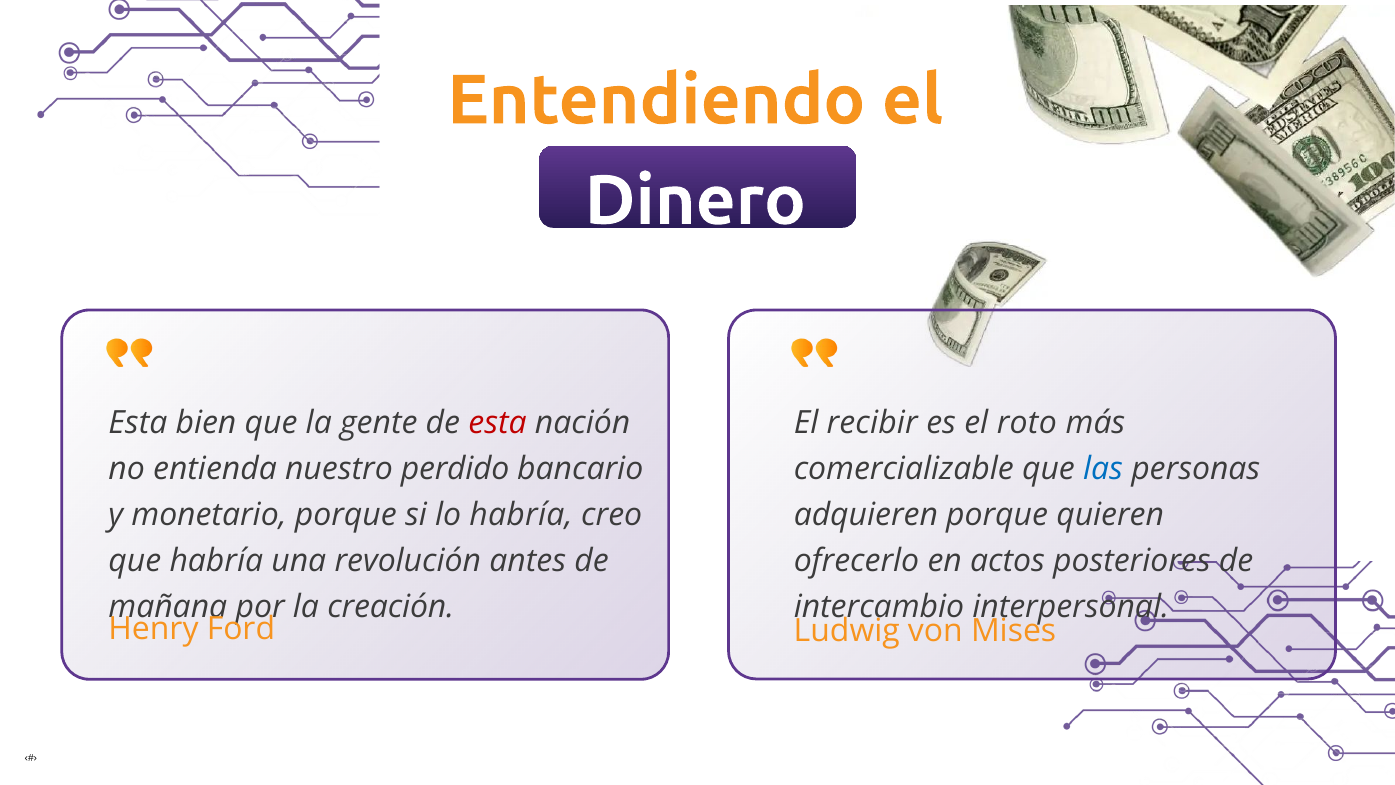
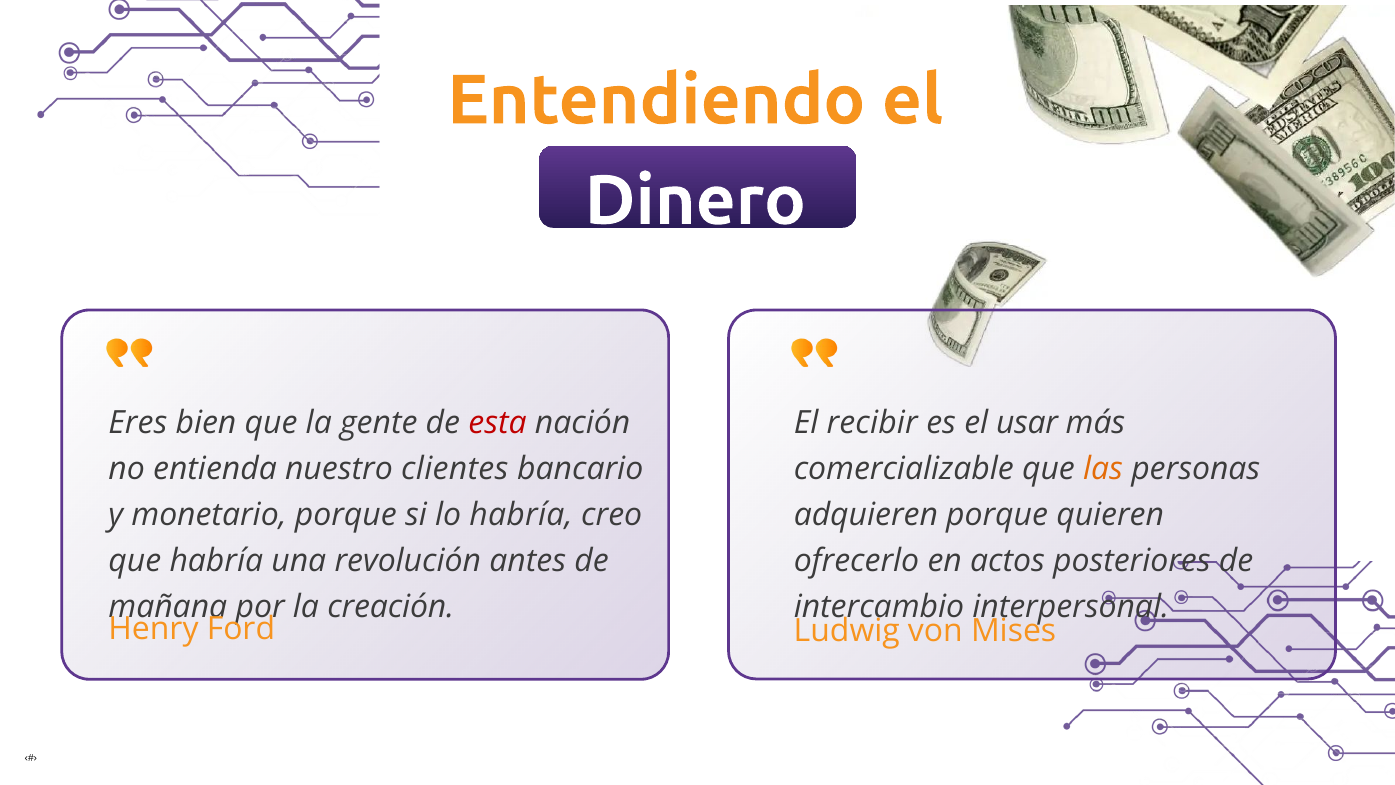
Esta at (138, 422): Esta -> Eres
roto: roto -> usar
perdido: perdido -> clientes
las colour: blue -> orange
